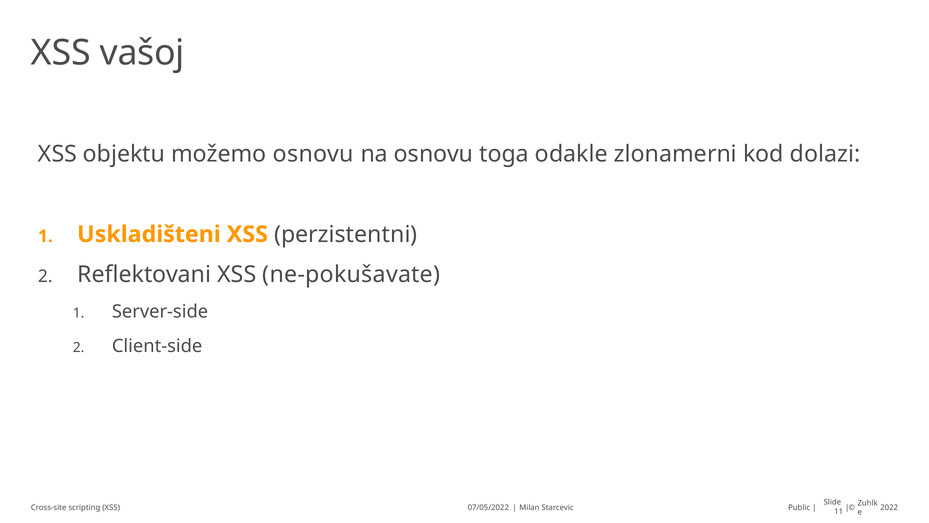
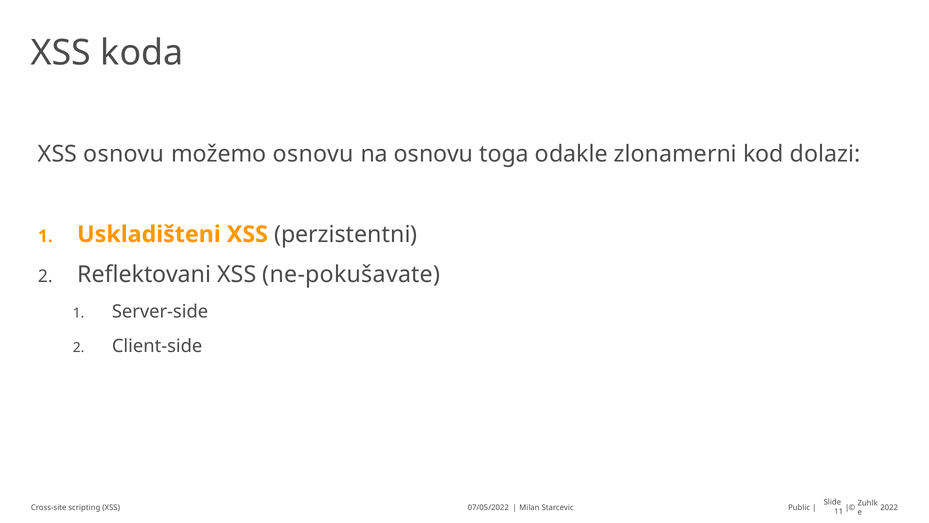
vašoj: vašoj -> koda
XSS objektu: objektu -> osnovu
